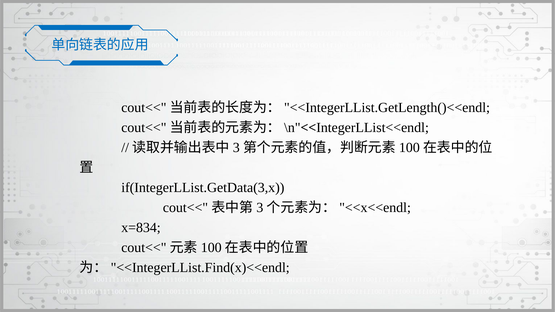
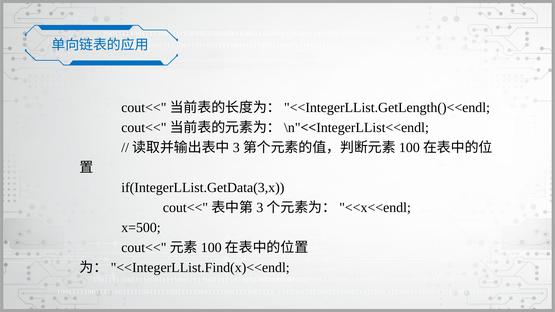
x=834: x=834 -> x=500
